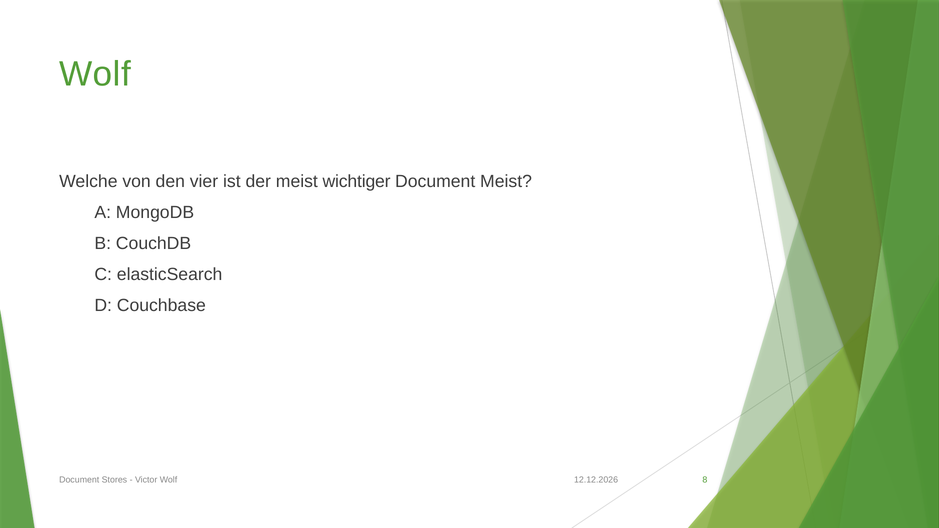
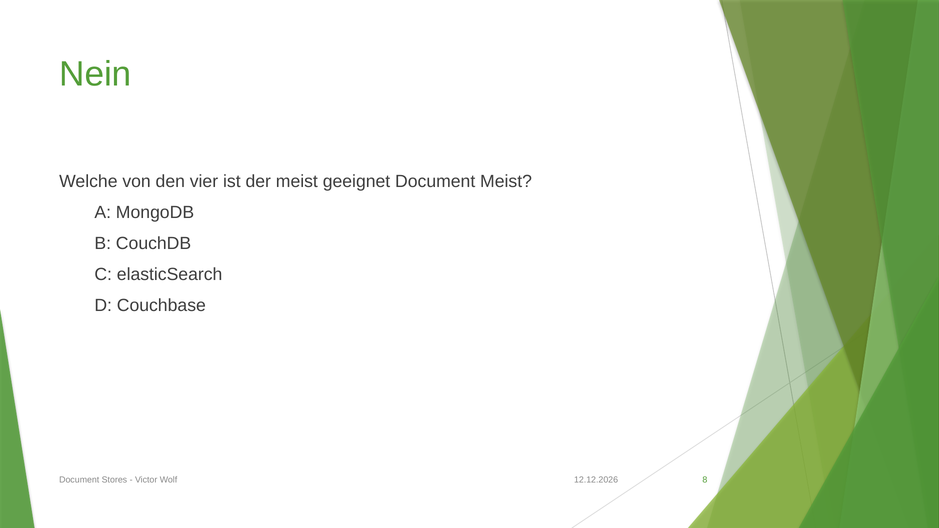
Wolf at (95, 74): Wolf -> Nein
wichtiger: wichtiger -> geeignet
